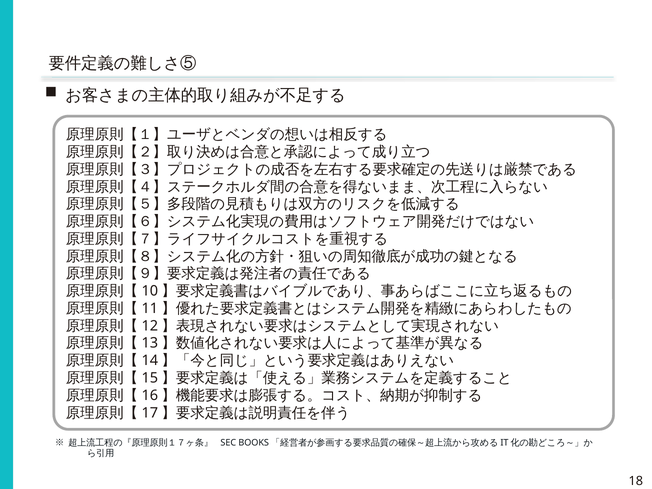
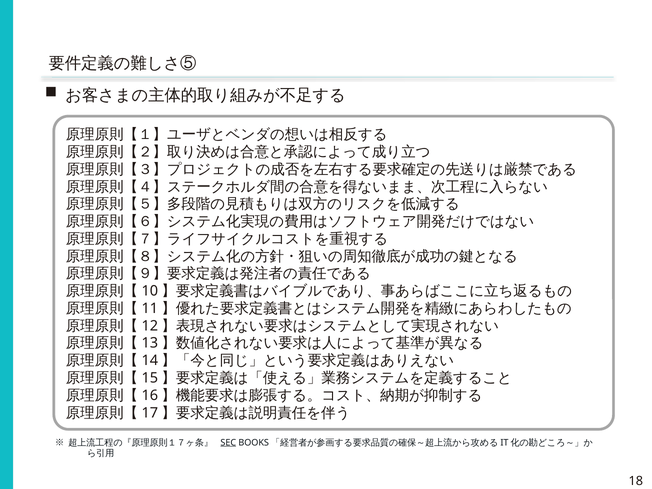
SEC underline: none -> present
